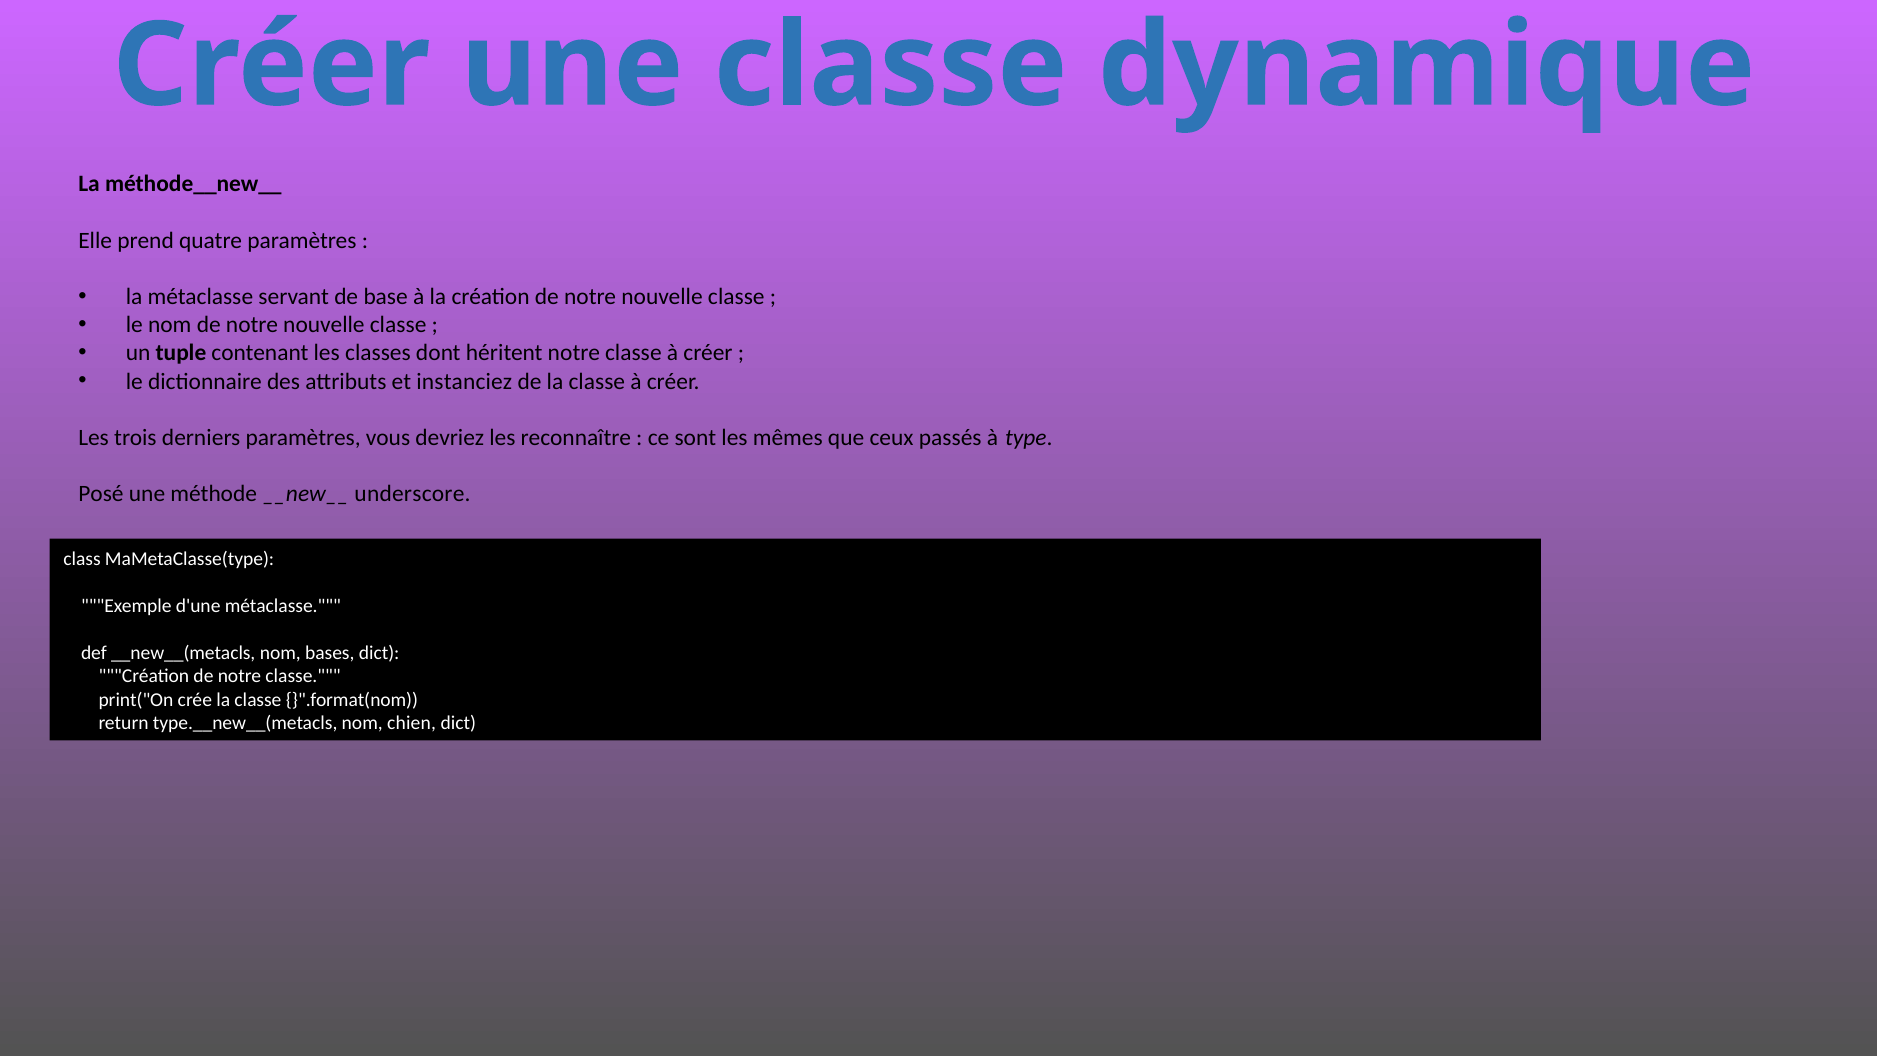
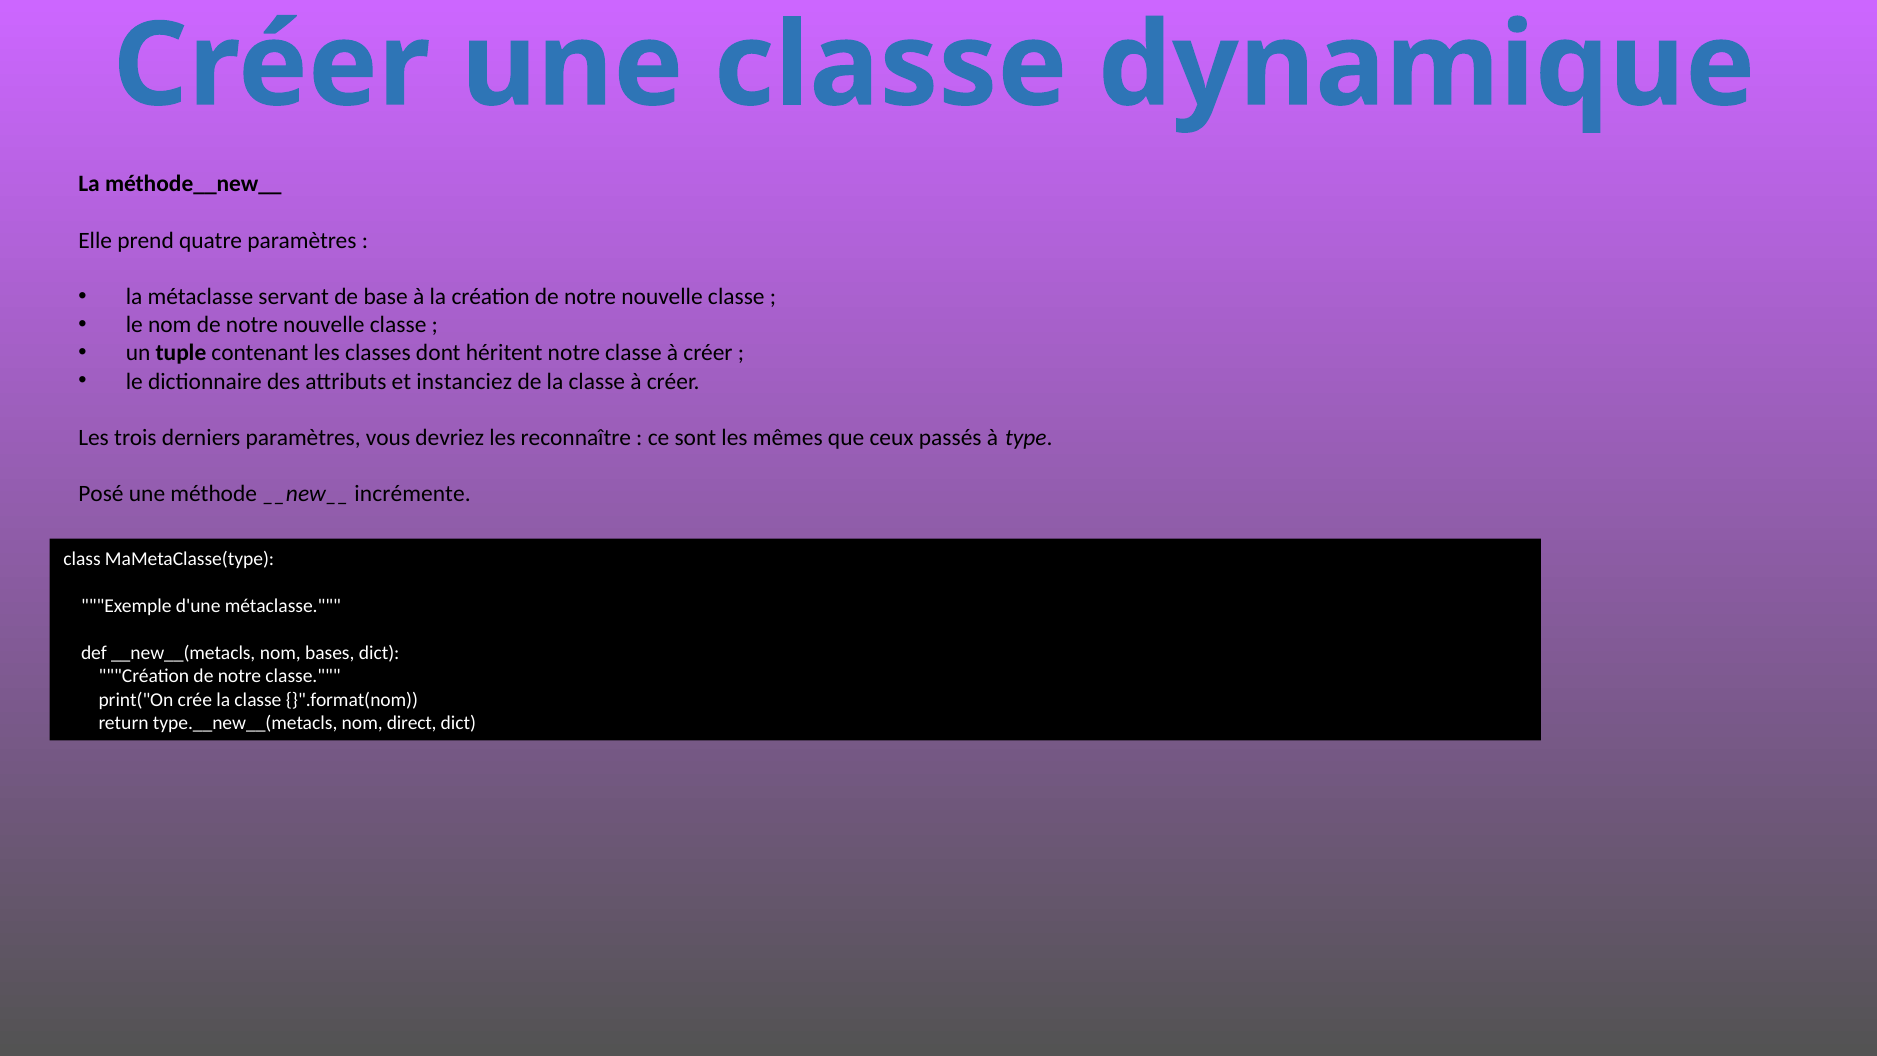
underscore: underscore -> incrémente
chien: chien -> direct
